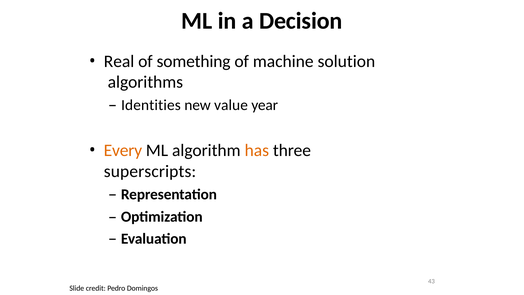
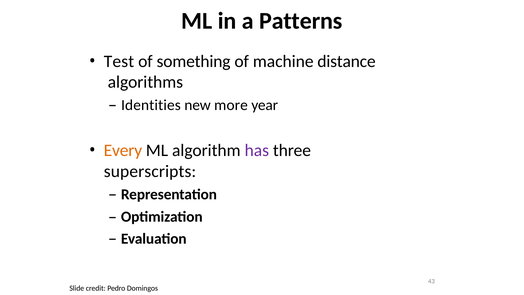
Decision: Decision -> Patterns
Real: Real -> Test
solution: solution -> distance
value: value -> more
has colour: orange -> purple
